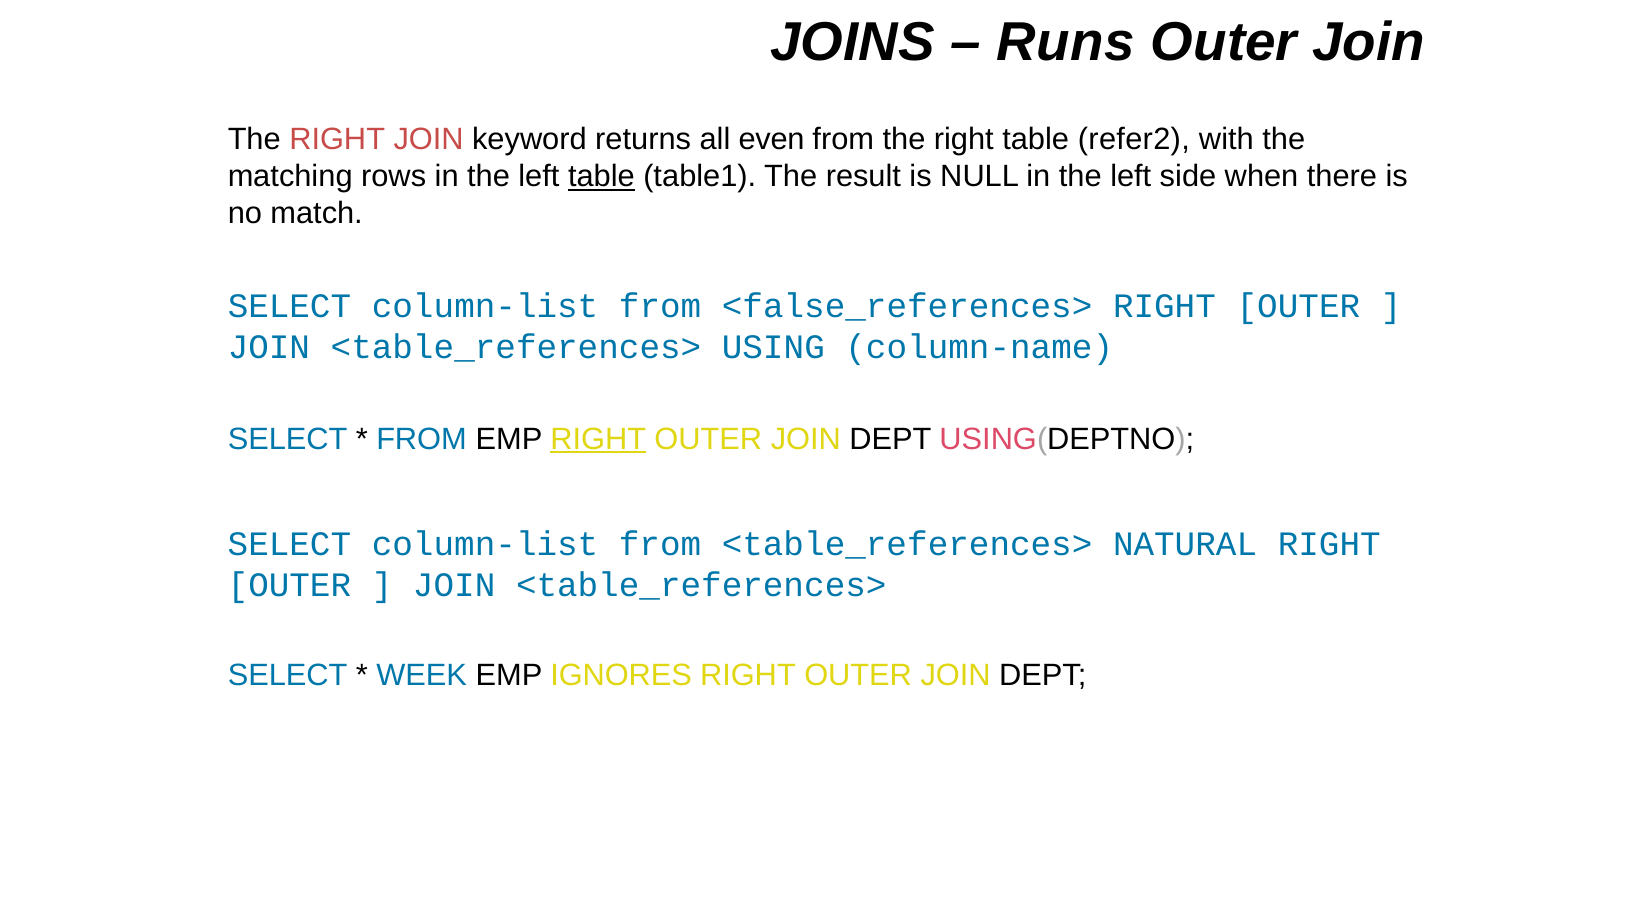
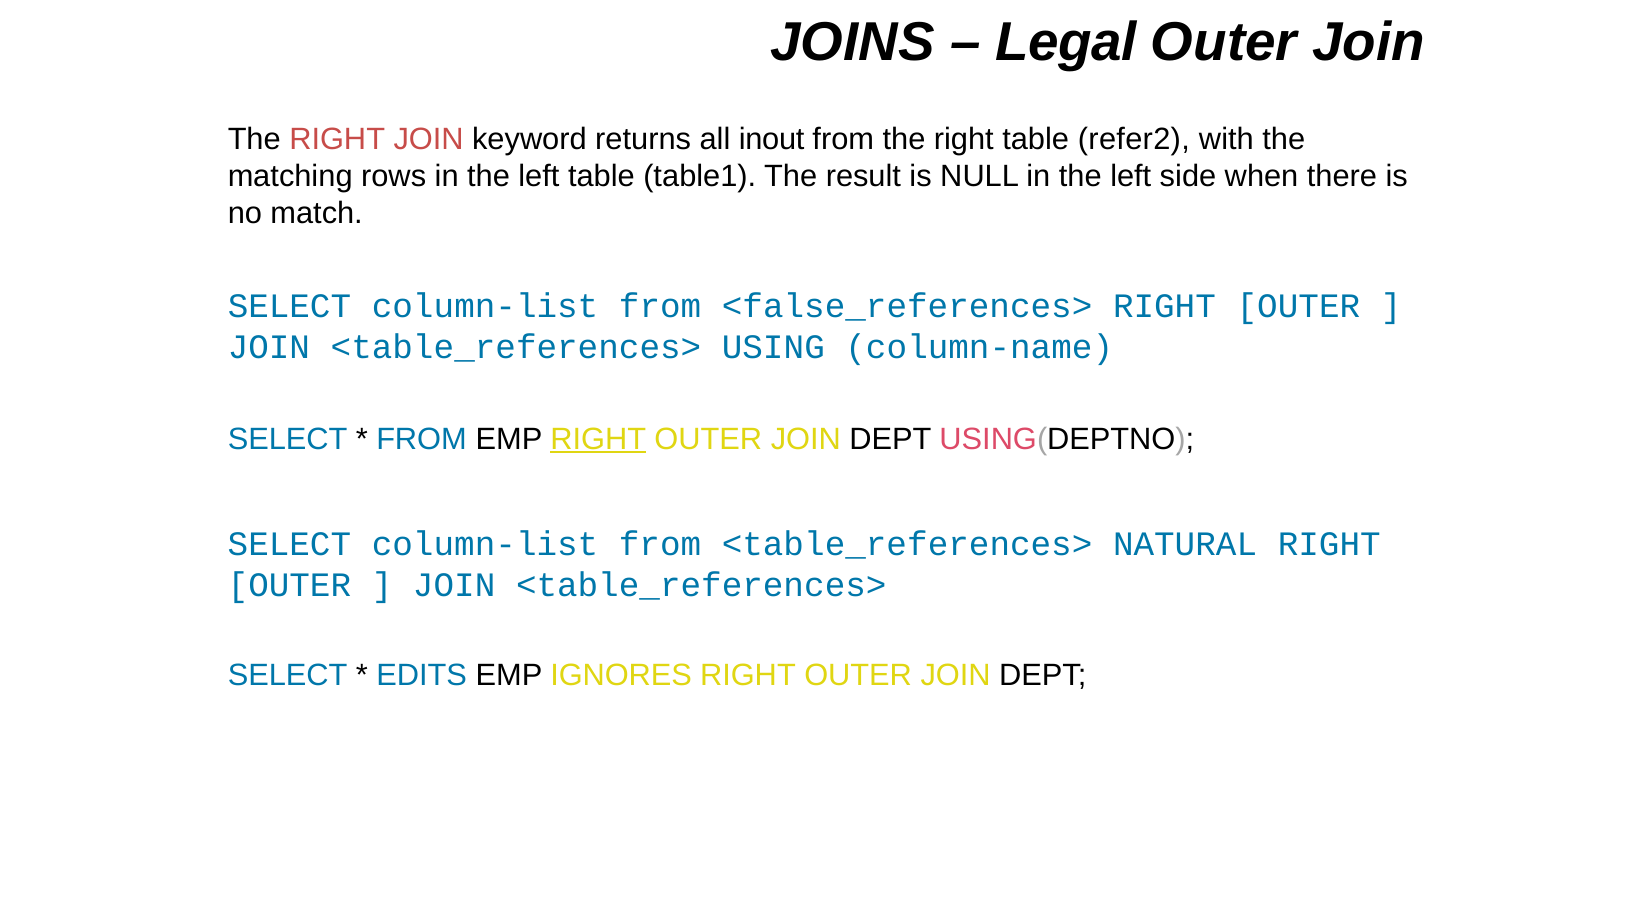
Runs: Runs -> Legal
even: even -> inout
table at (601, 177) underline: present -> none
WEEK: WEEK -> EDITS
